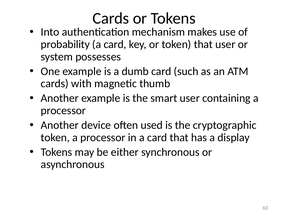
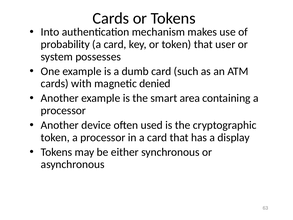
thumb: thumb -> denied
smart user: user -> area
